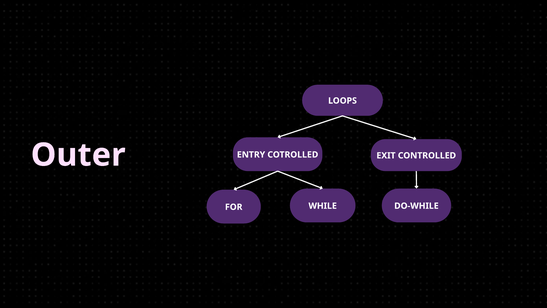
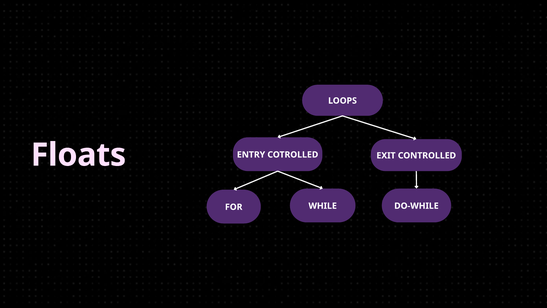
Outer: Outer -> Floats
